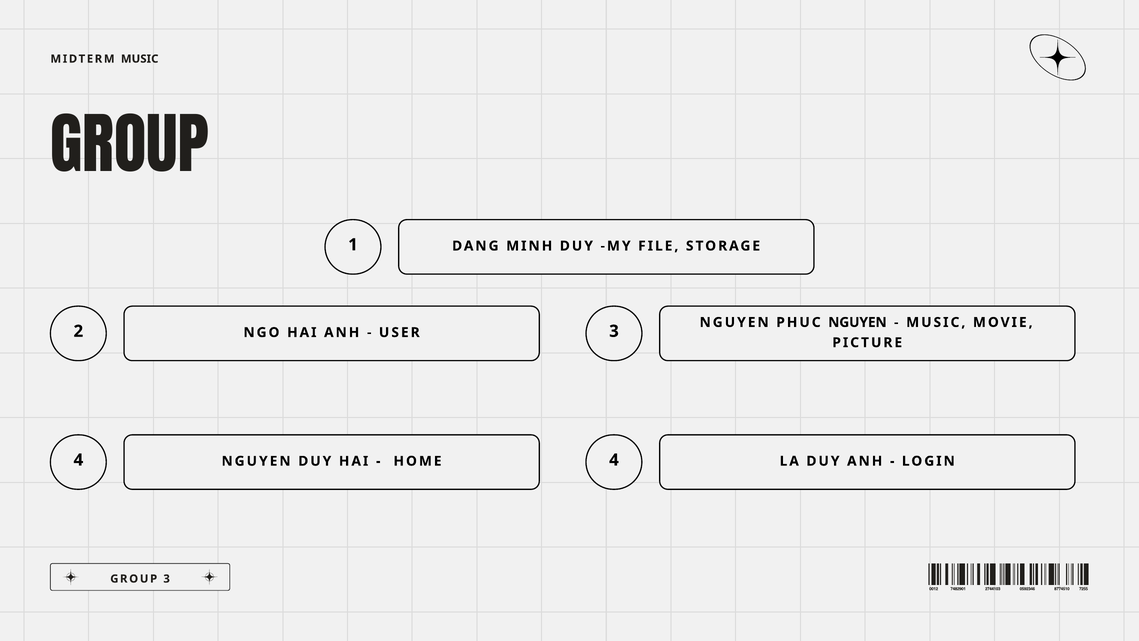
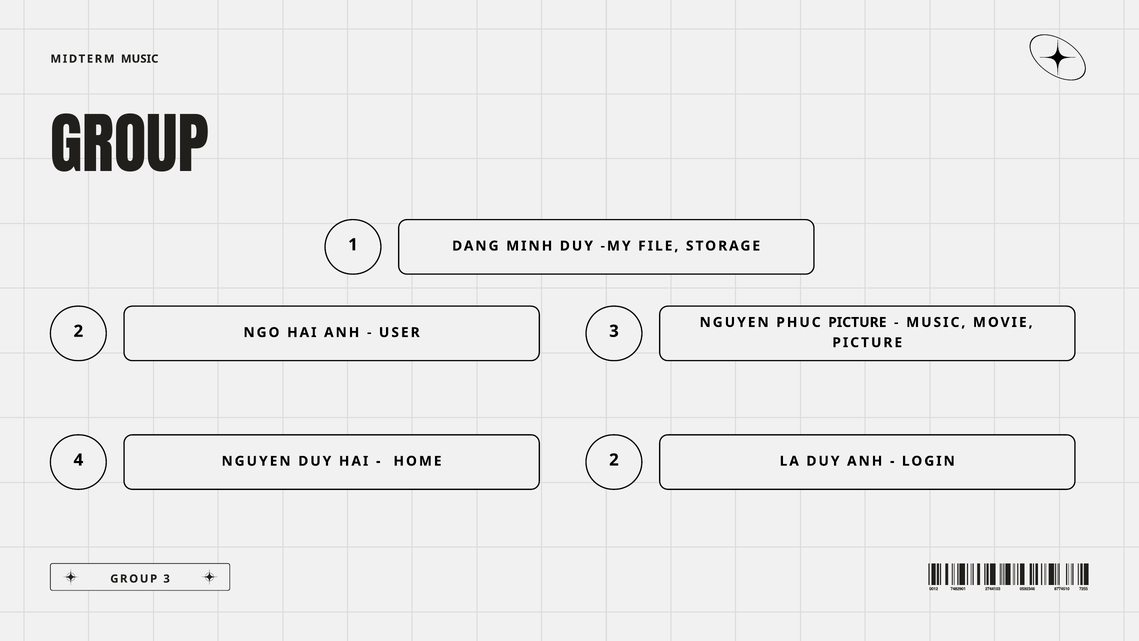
PHUC NGUYEN: NGUYEN -> PICTURE
4 4: 4 -> 2
